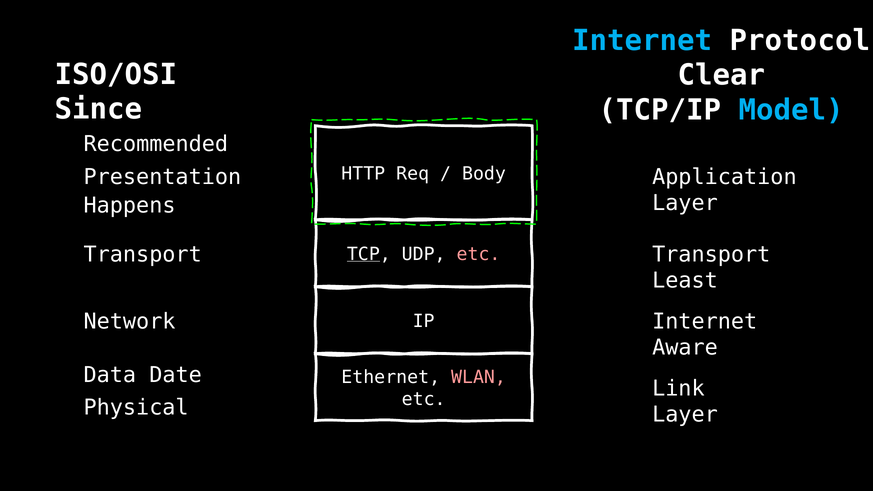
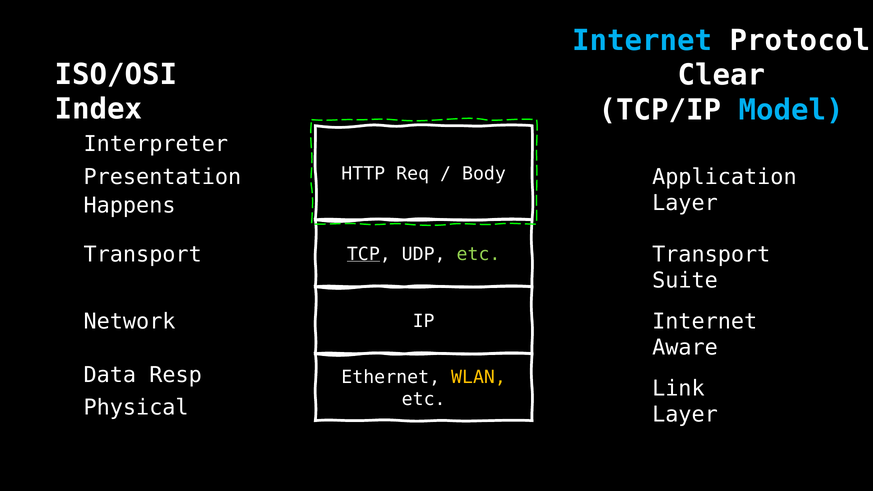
Since: Since -> Index
Recommended: Recommended -> Interpreter
etc at (478, 254) colour: pink -> light green
Least: Least -> Suite
Date: Date -> Resp
WLAN colour: pink -> yellow
